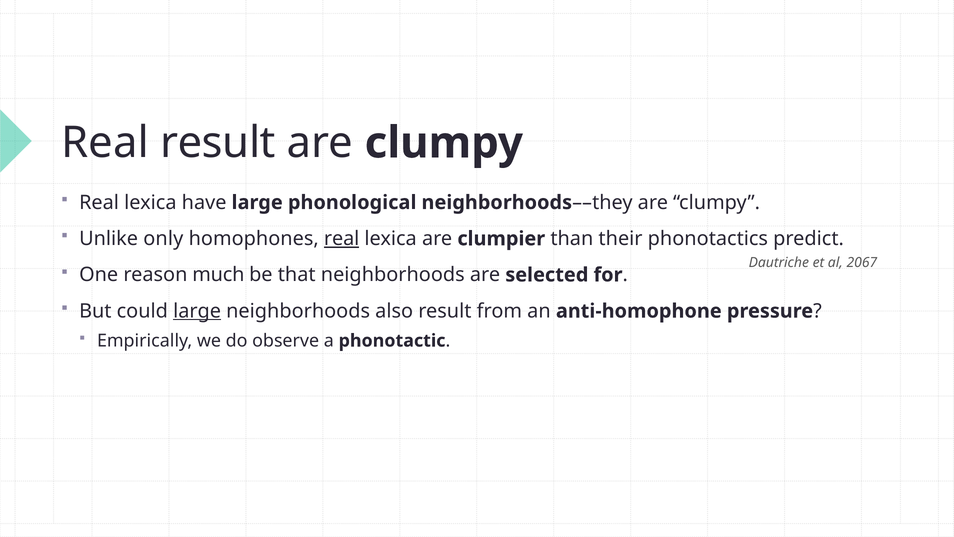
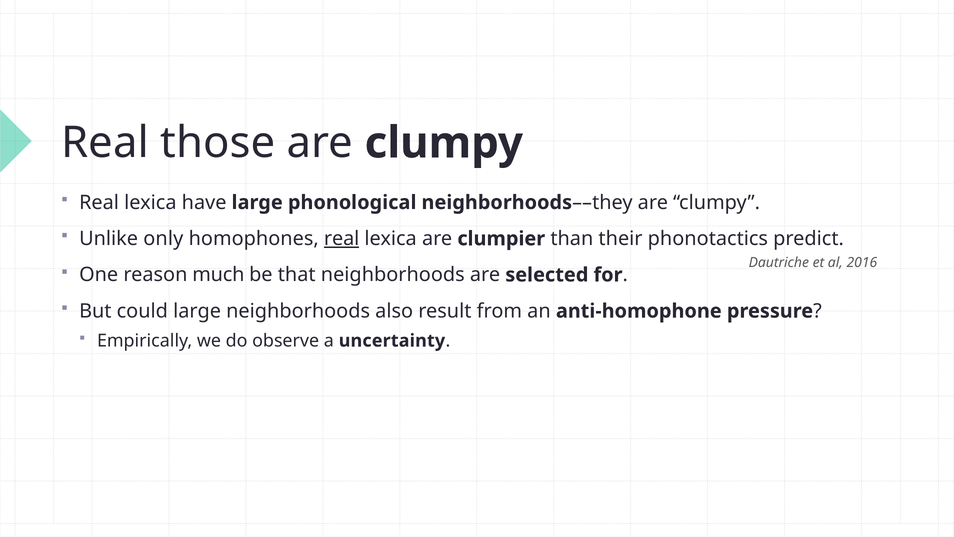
Real result: result -> those
2067: 2067 -> 2016
large at (197, 311) underline: present -> none
phonotactic: phonotactic -> uncertainty
